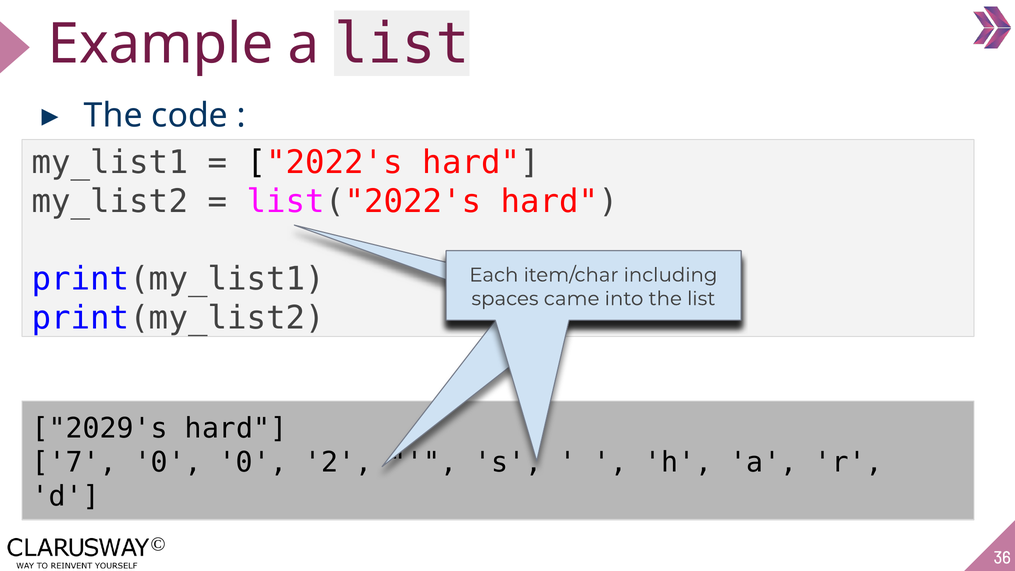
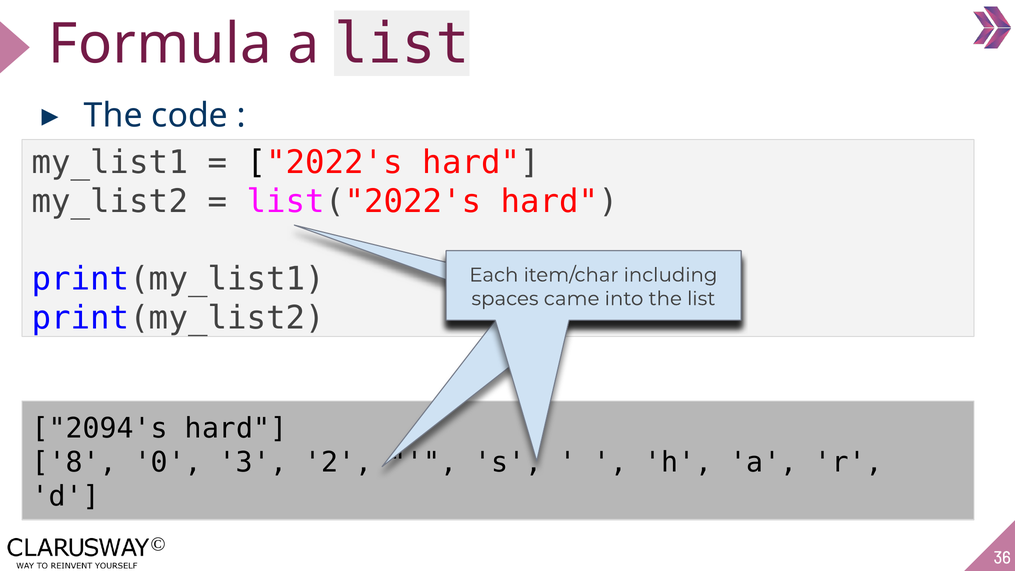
Example: Example -> Formula
2029's: 2029's -> 2094's
7: 7 -> 8
0 0: 0 -> 3
